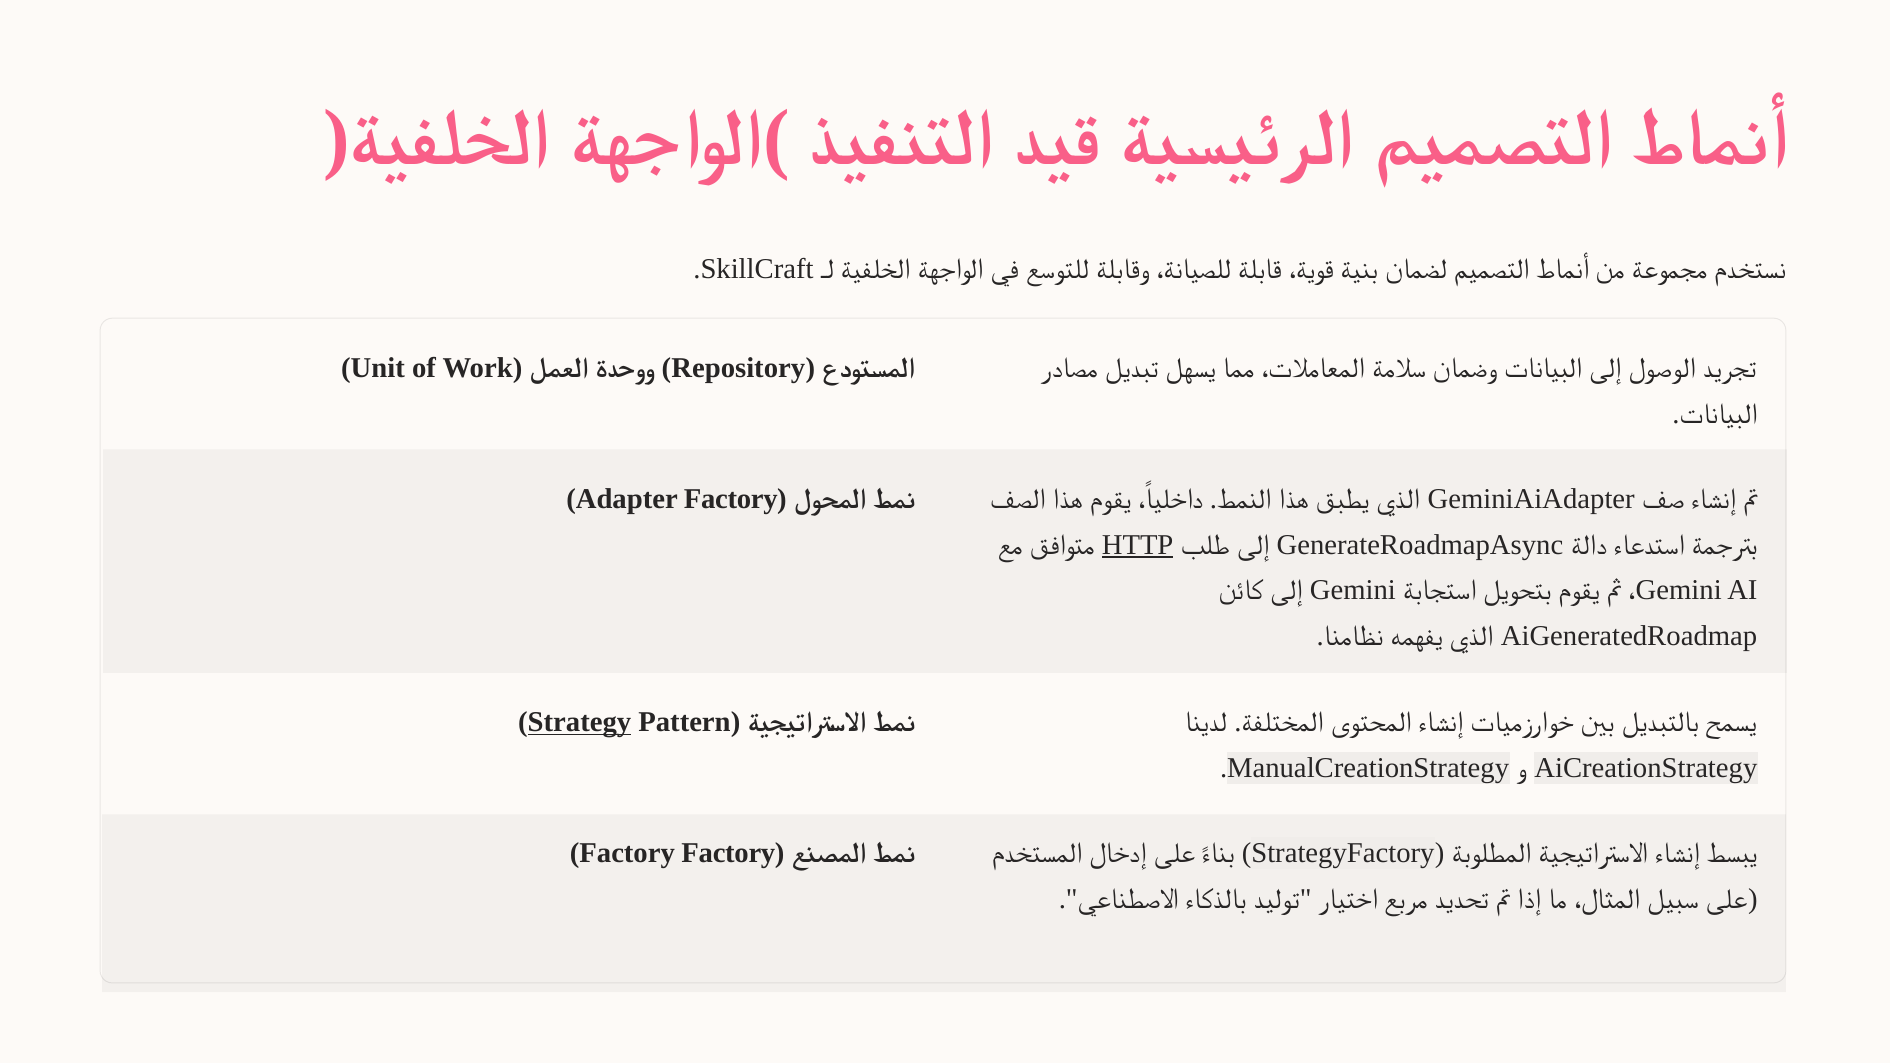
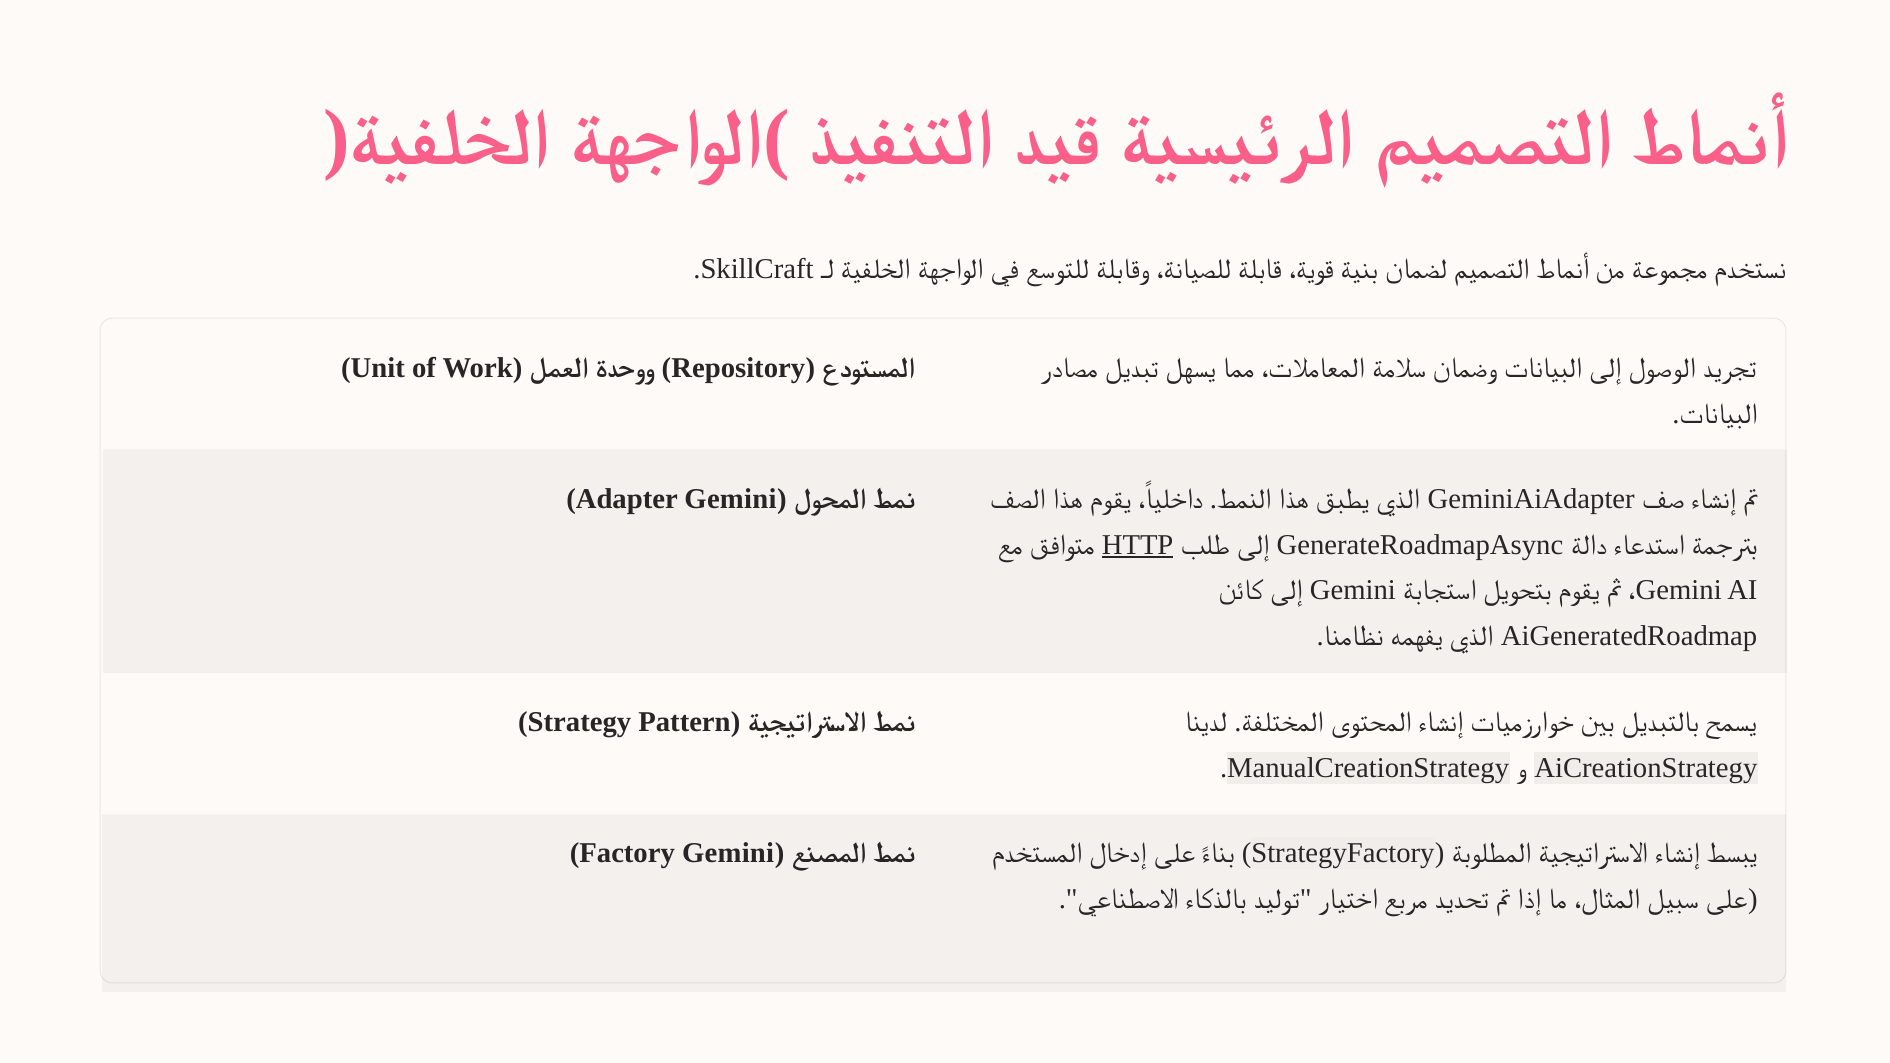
Adapter Factory: Factory -> Gemini
Strategy underline: present -> none
Factory Factory: Factory -> Gemini
